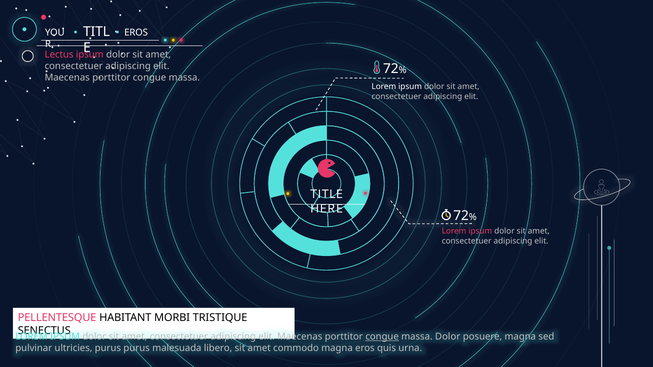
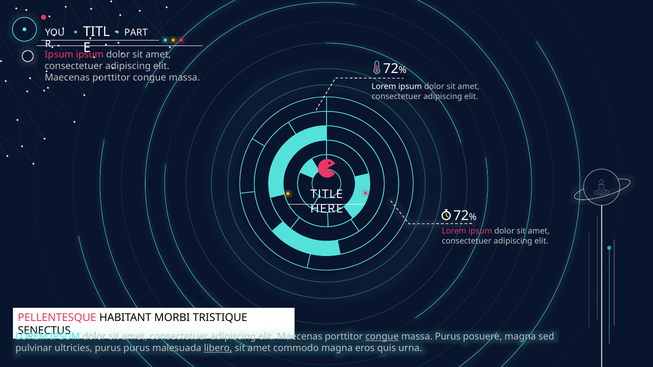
EROS at (136, 33): EROS -> PART
Lectus at (59, 55): Lectus -> Ipsum
massa Dolor: Dolor -> Purus
libero underline: none -> present
